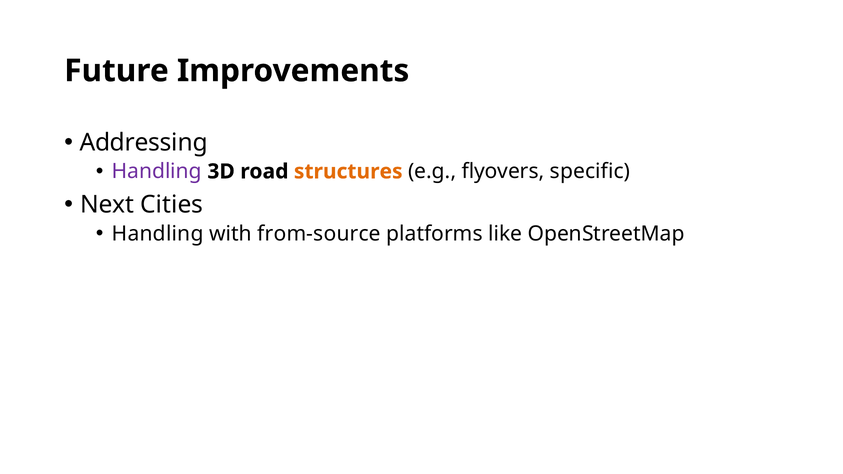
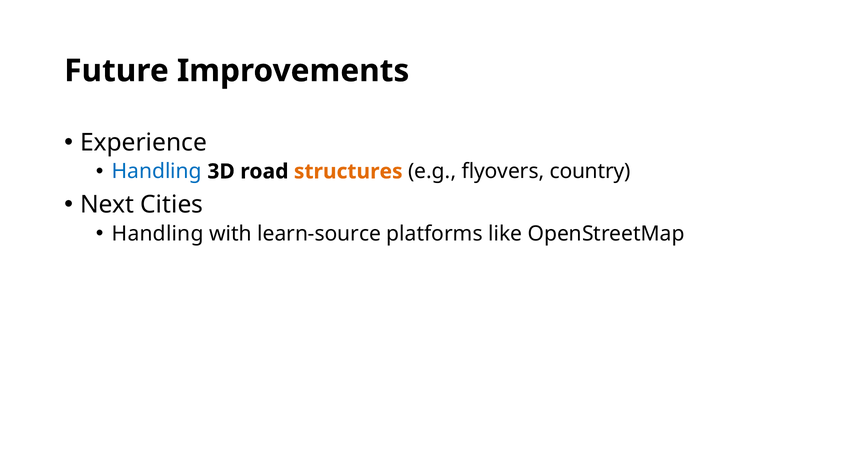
Addressing: Addressing -> Experience
Handling at (157, 172) colour: purple -> blue
specific: specific -> country
from-source: from-source -> learn-source
